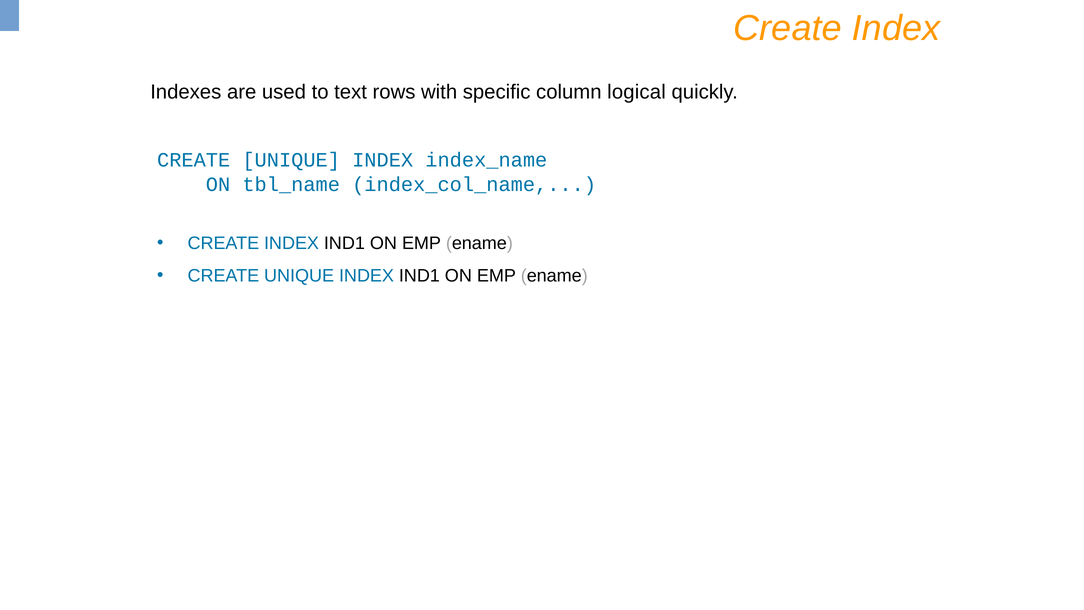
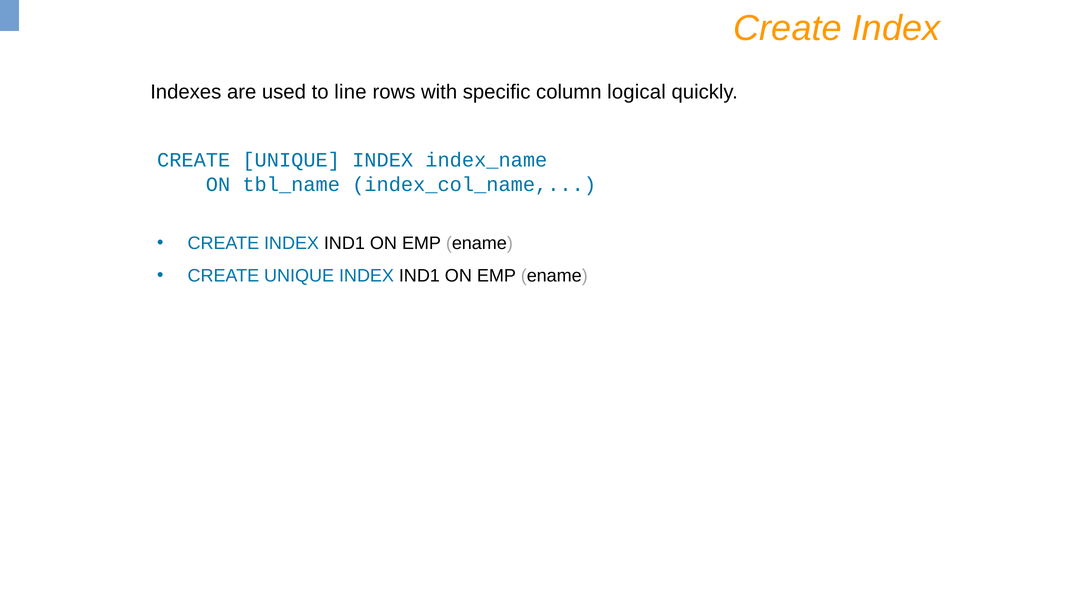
text: text -> line
